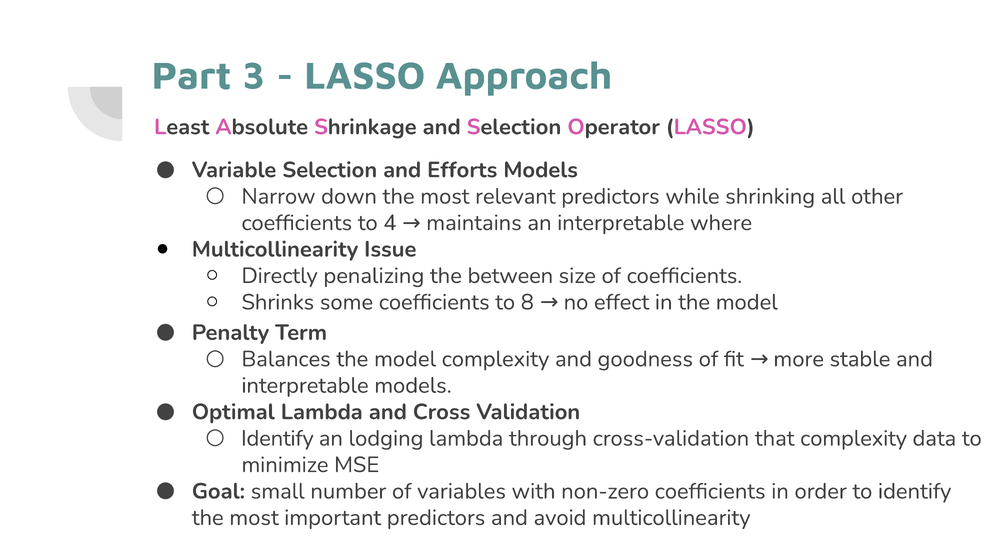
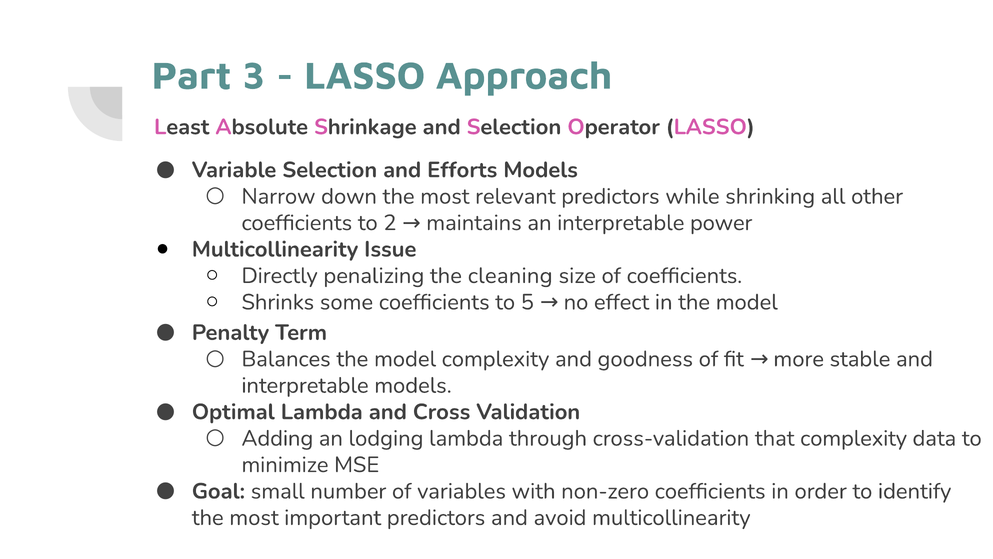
4: 4 -> 2
where: where -> power
between: between -> cleaning
8: 8 -> 5
Identify at (277, 438): Identify -> Adding
